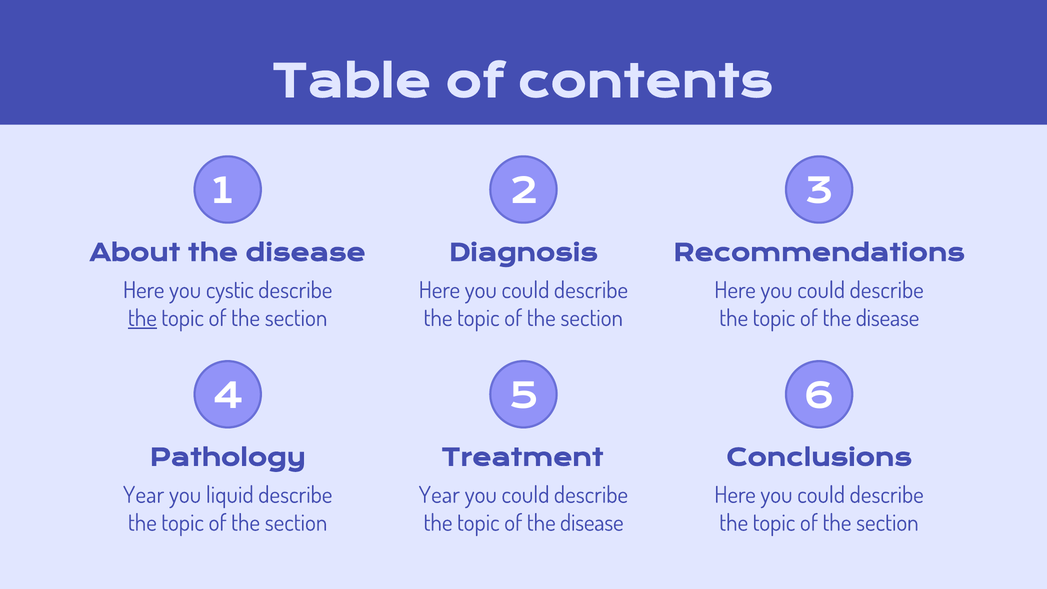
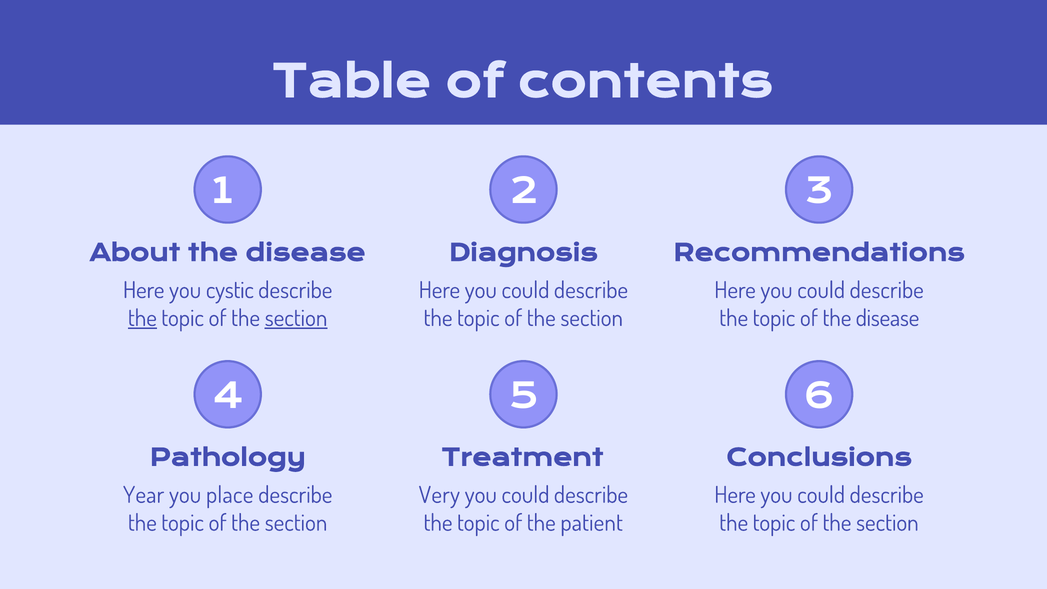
section at (296, 318) underline: none -> present
liquid: liquid -> place
Year at (439, 495): Year -> Very
disease at (592, 523): disease -> patient
